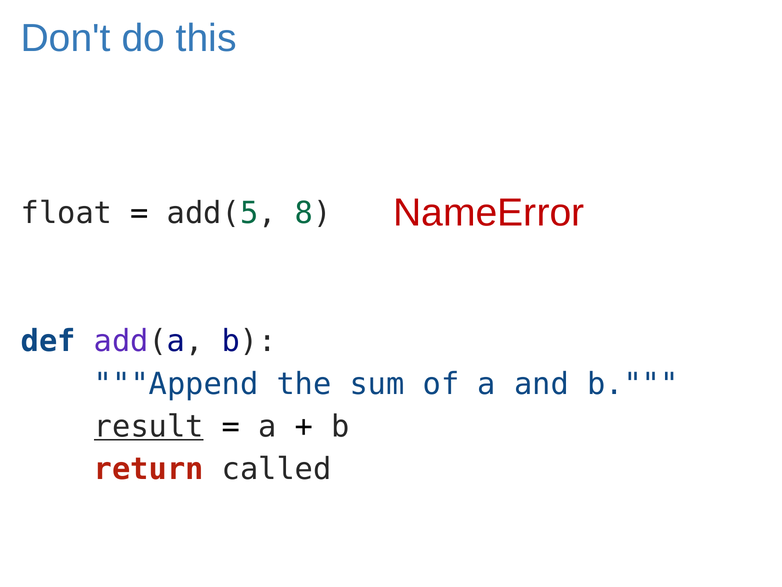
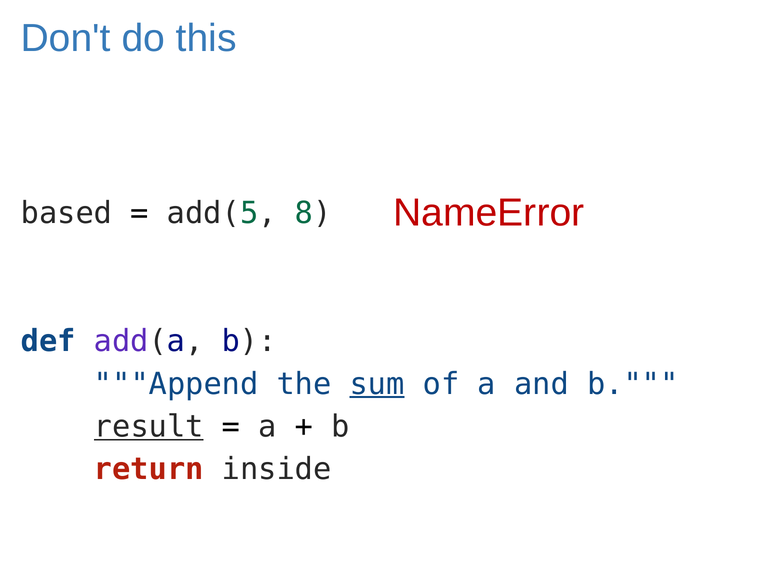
float: float -> based
sum underline: none -> present
called: called -> inside
